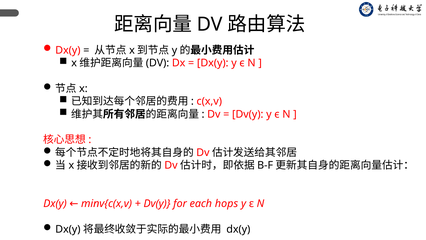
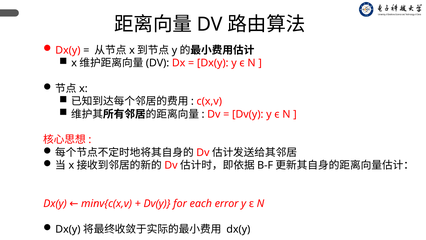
hops: hops -> error
